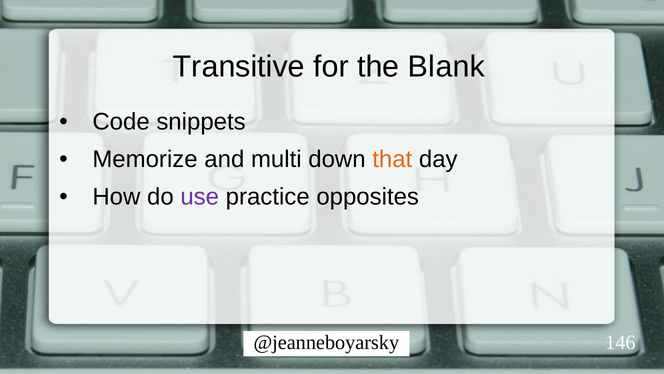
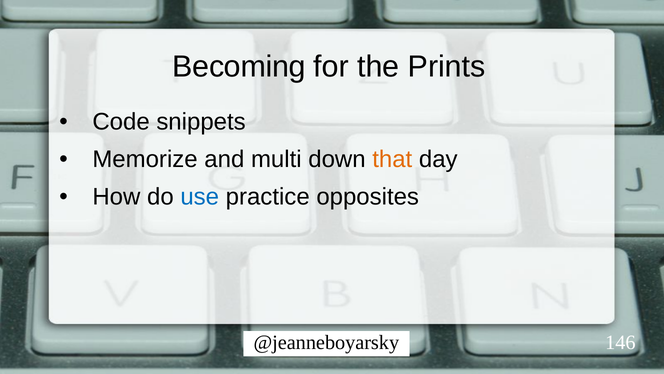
Transitive: Transitive -> Becoming
Blank: Blank -> Prints
use colour: purple -> blue
